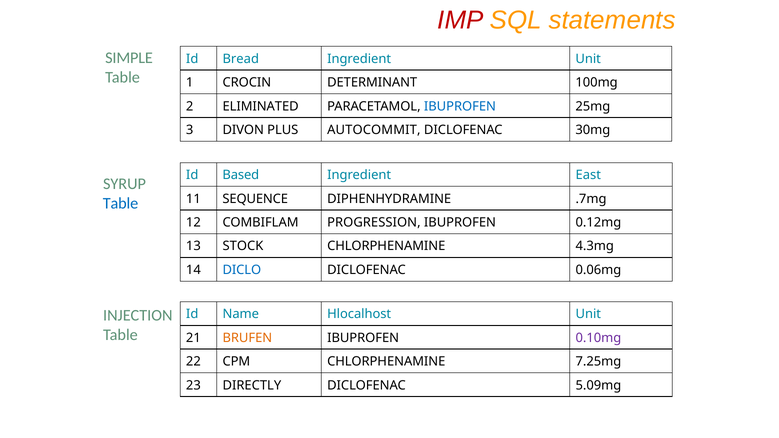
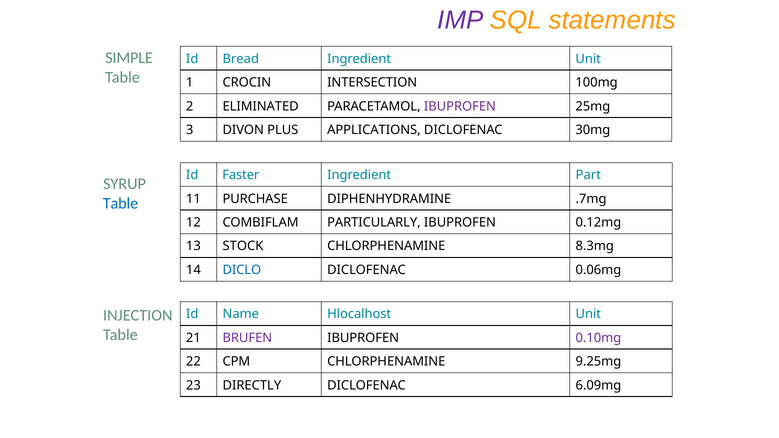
IMP colour: red -> purple
DETERMINANT: DETERMINANT -> INTERSECTION
IBUPROFEN at (460, 106) colour: blue -> purple
AUTOCOMMIT: AUTOCOMMIT -> APPLICATIONS
Based: Based -> Faster
East: East -> Part
SEQUENCE: SEQUENCE -> PURCHASE
PROGRESSION: PROGRESSION -> PARTICULARLY
4.3mg: 4.3mg -> 8.3mg
BRUFEN colour: orange -> purple
7.25mg: 7.25mg -> 9.25mg
5.09mg: 5.09mg -> 6.09mg
